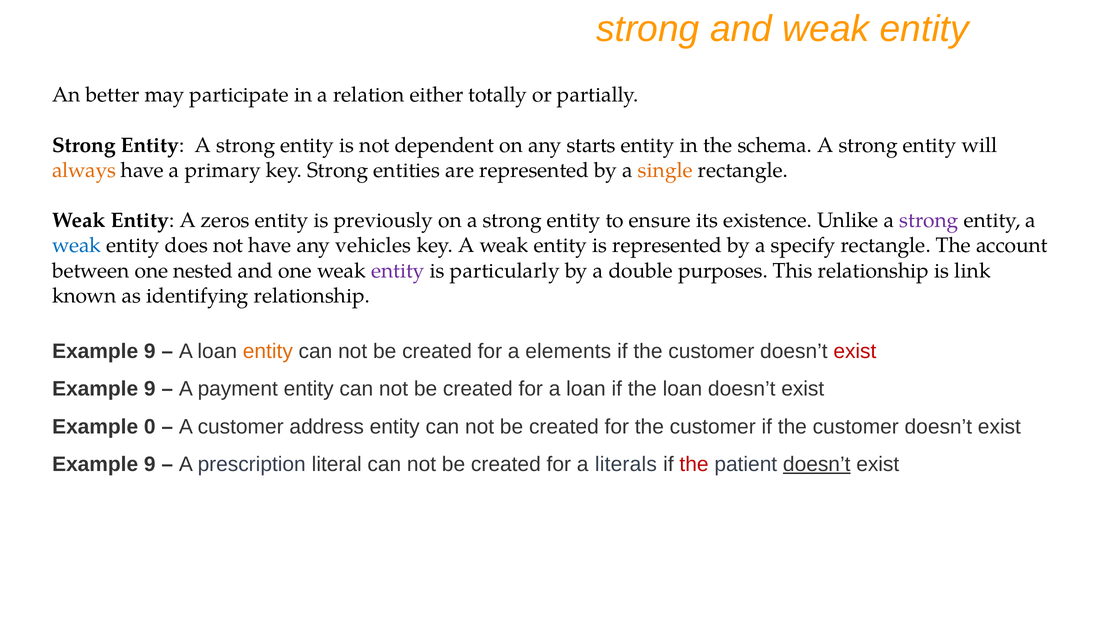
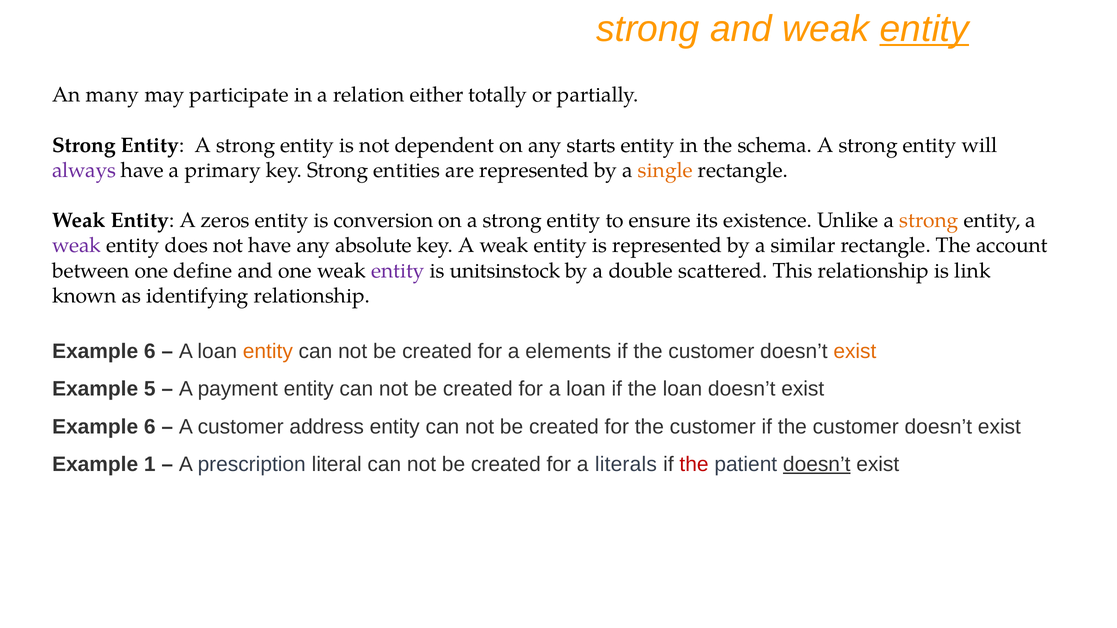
entity at (924, 29) underline: none -> present
better: better -> many
always colour: orange -> purple
previously: previously -> conversion
strong at (929, 221) colour: purple -> orange
weak at (77, 246) colour: blue -> purple
vehicles: vehicles -> absolute
specify: specify -> similar
nested: nested -> define
particularly: particularly -> unitsinstock
purposes: purposes -> scattered
9 at (150, 351): 9 -> 6
exist at (855, 351) colour: red -> orange
9 at (150, 389): 9 -> 5
0 at (150, 427): 0 -> 6
9 at (150, 465): 9 -> 1
